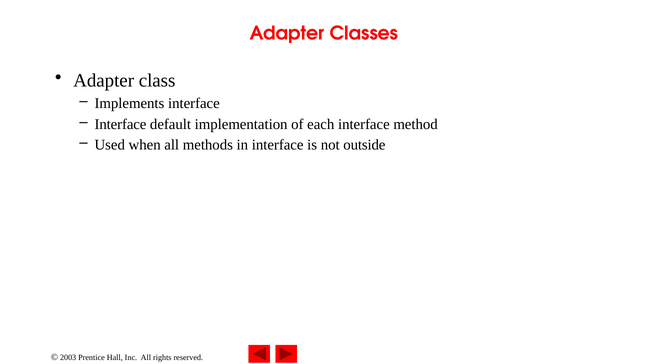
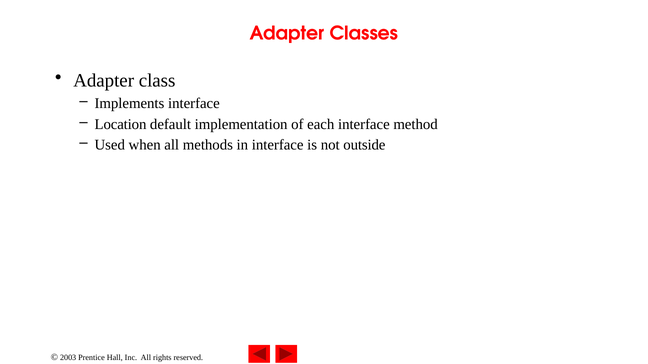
Interface at (120, 124): Interface -> Location
